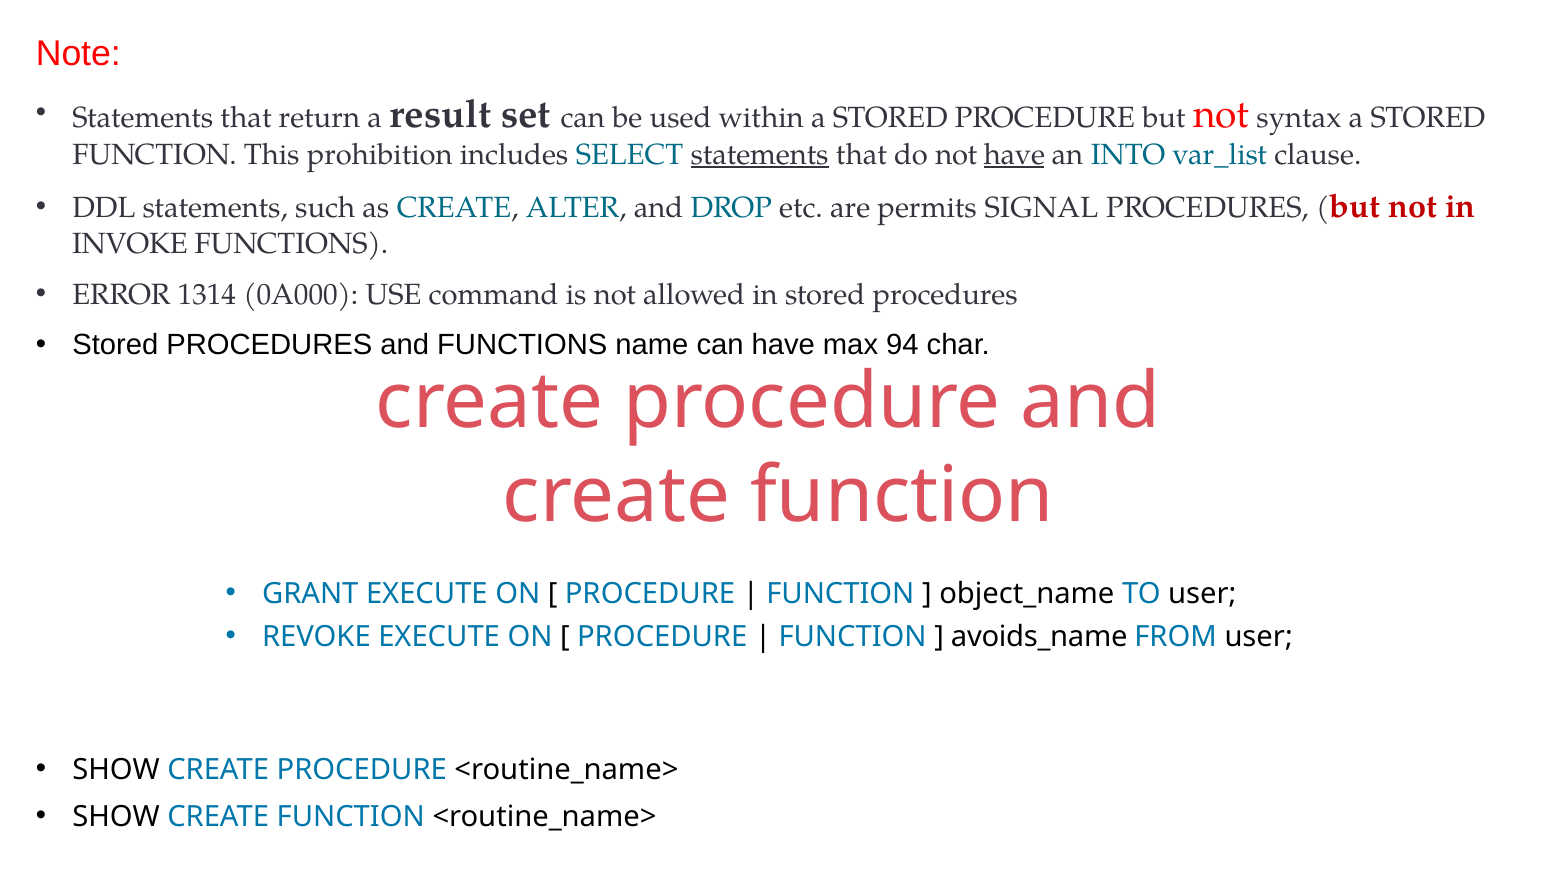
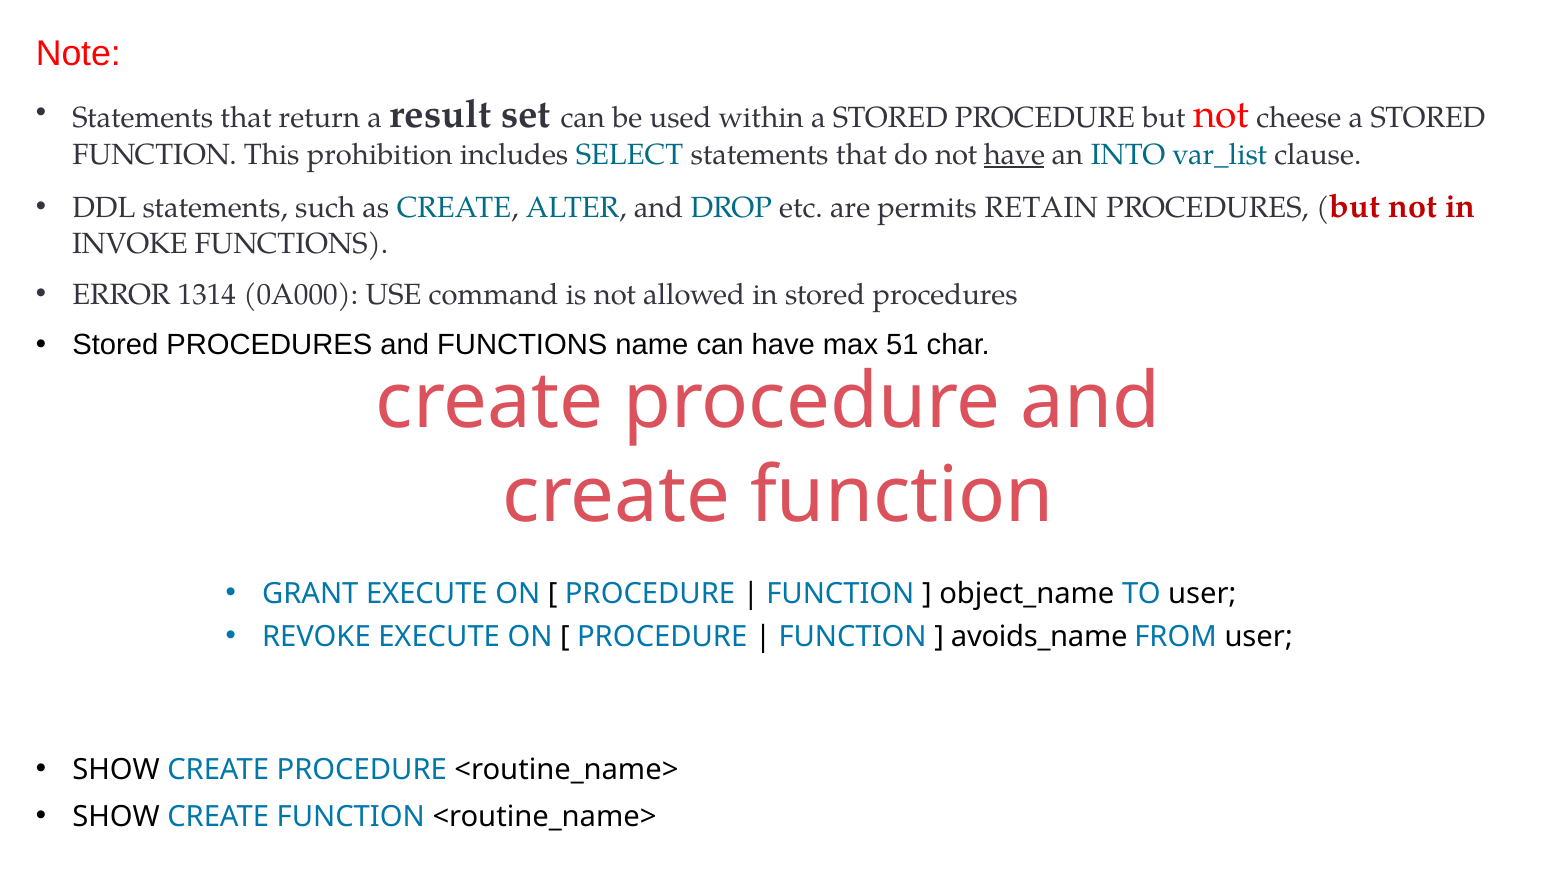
syntax: syntax -> cheese
statements at (760, 154) underline: present -> none
SIGNAL: SIGNAL -> RETAIN
94: 94 -> 51
